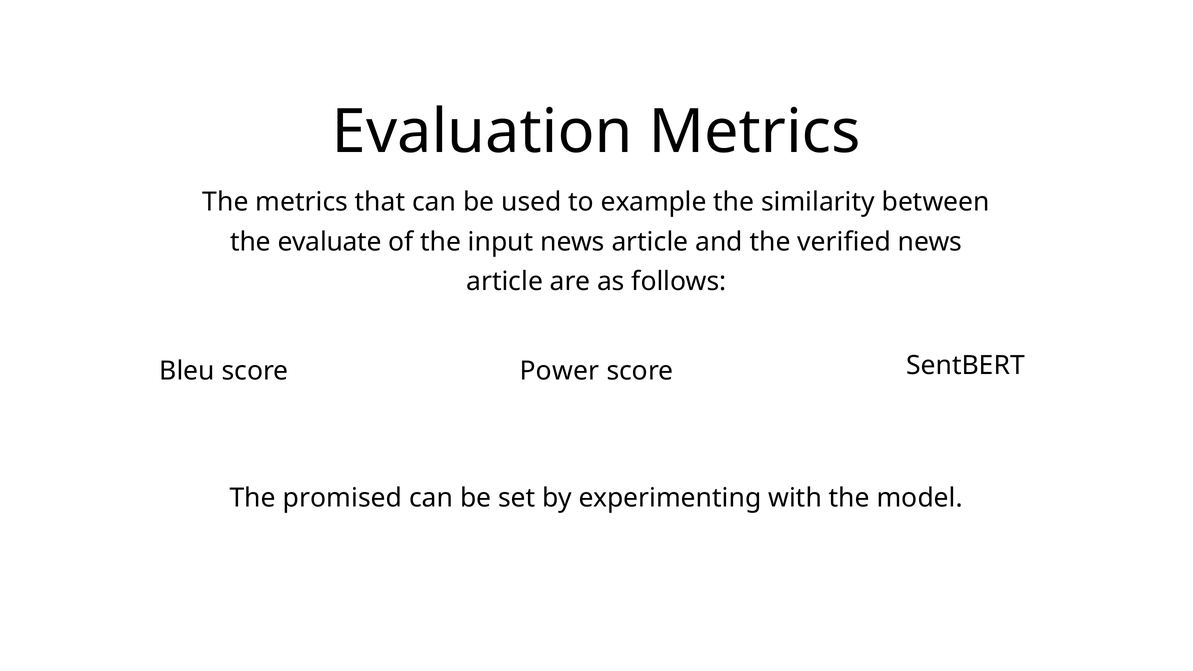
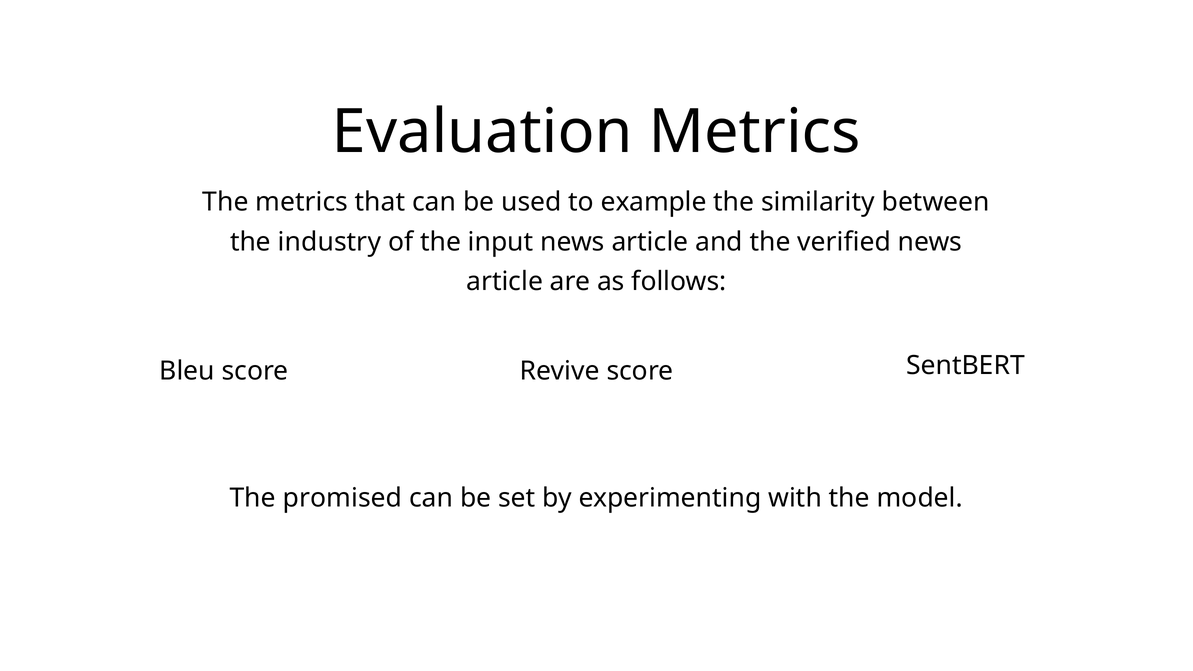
evaluate: evaluate -> industry
Power: Power -> Revive
